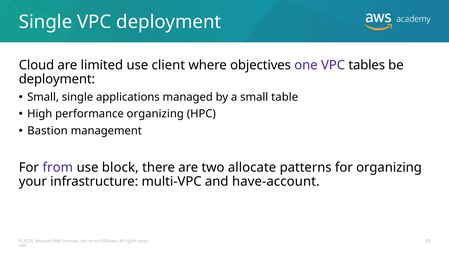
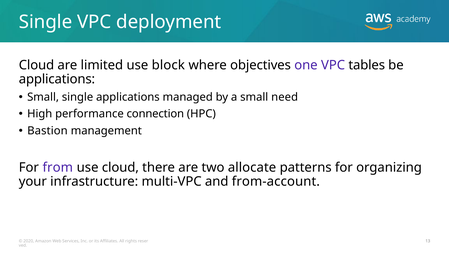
client: client -> block
deployment at (57, 79): deployment -> applications
table: table -> need
performance organizing: organizing -> connection
use block: block -> cloud
have-account: have-account -> from-account
